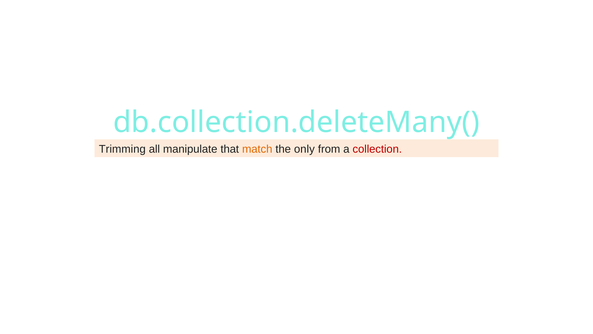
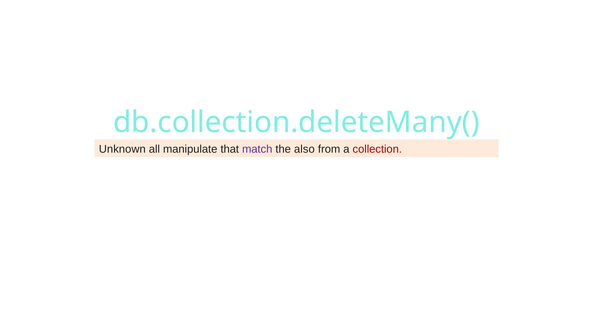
Trimming: Trimming -> Unknown
match colour: orange -> purple
only: only -> also
